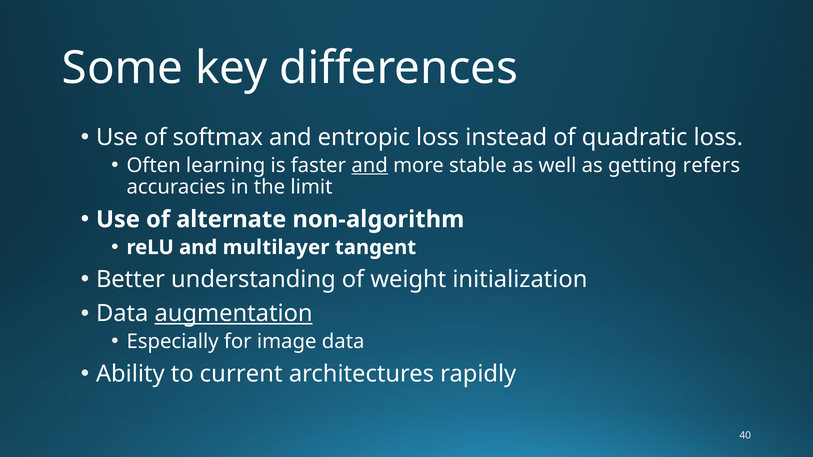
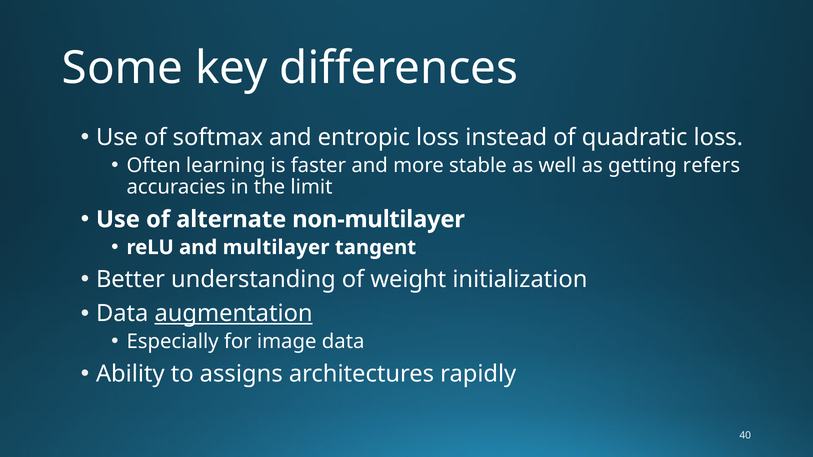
and at (370, 165) underline: present -> none
non-algorithm: non-algorithm -> non-multilayer
current: current -> assigns
